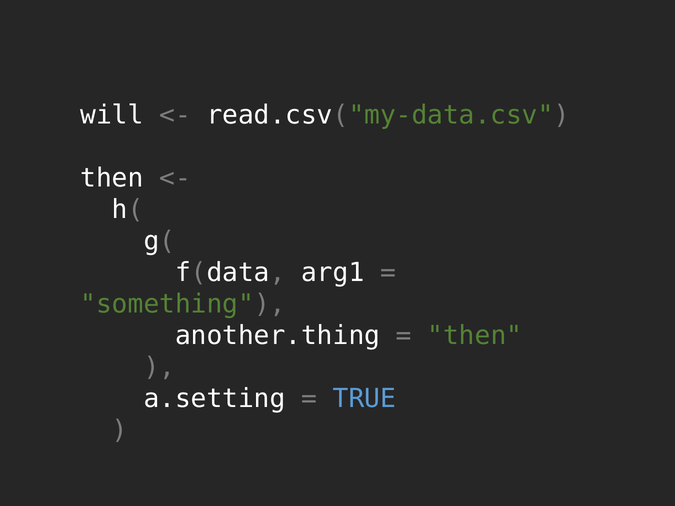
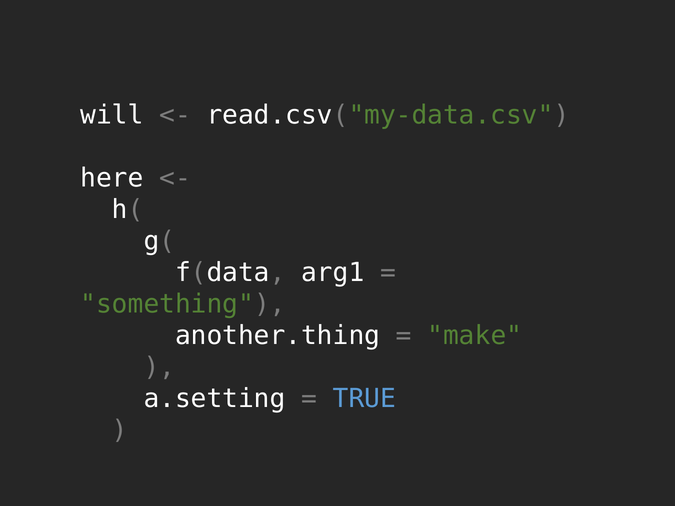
then at (112, 178): then -> here
then at (475, 336): then -> make
